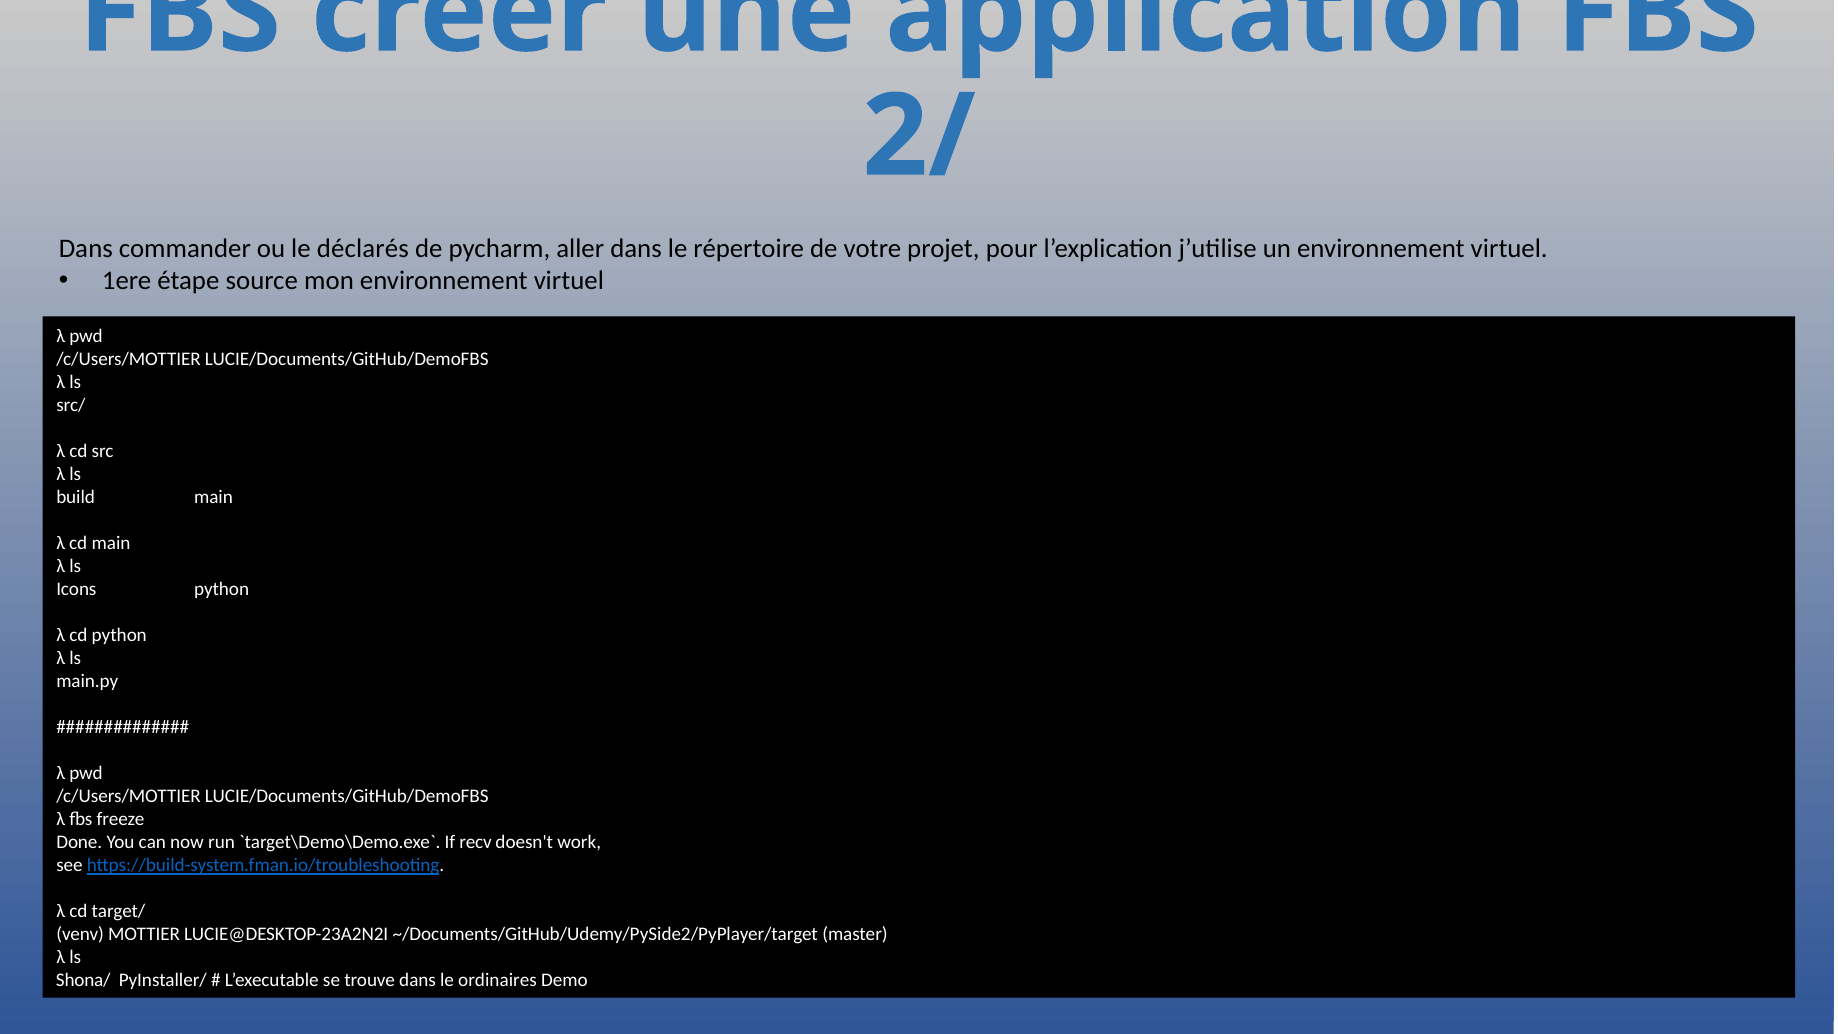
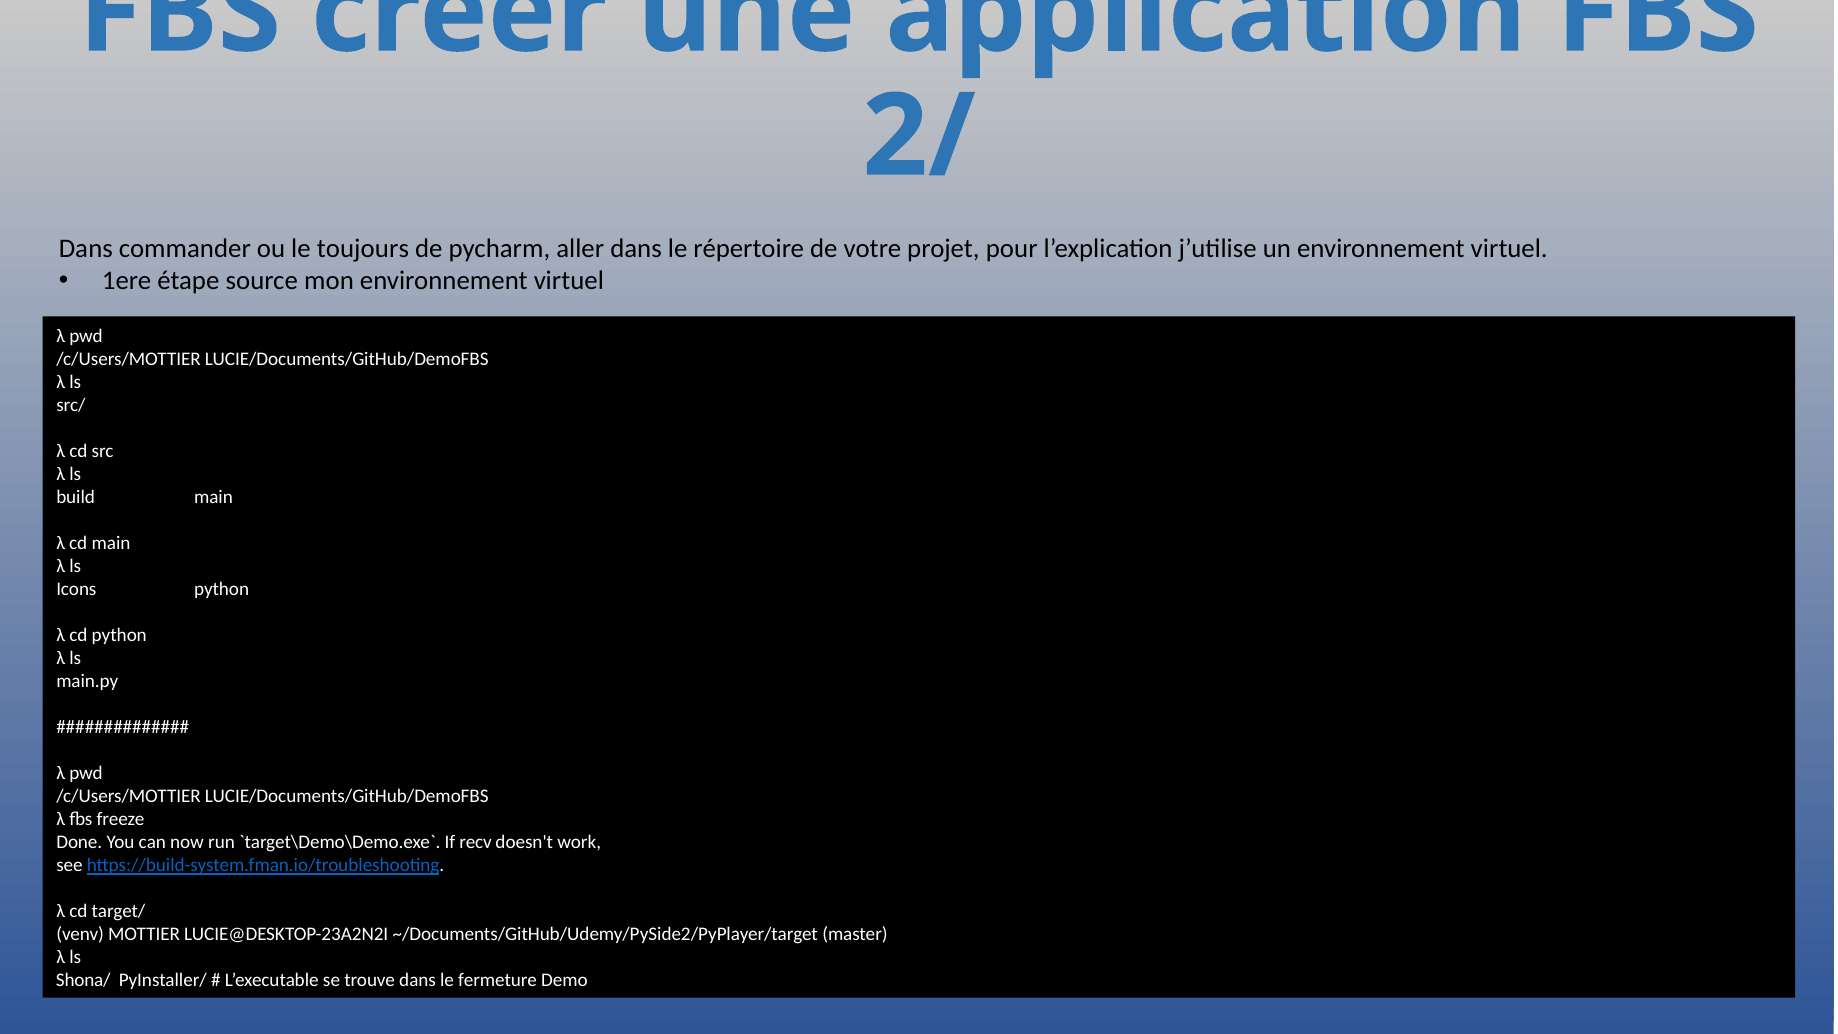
déclarés: déclarés -> toujours
ordinaires: ordinaires -> fermeture
